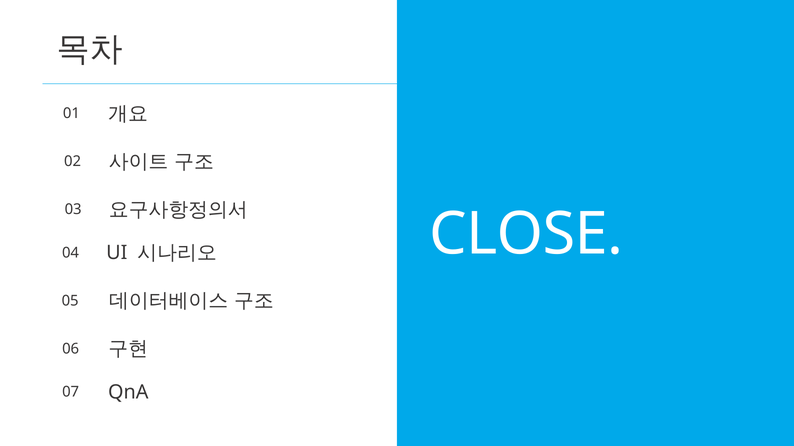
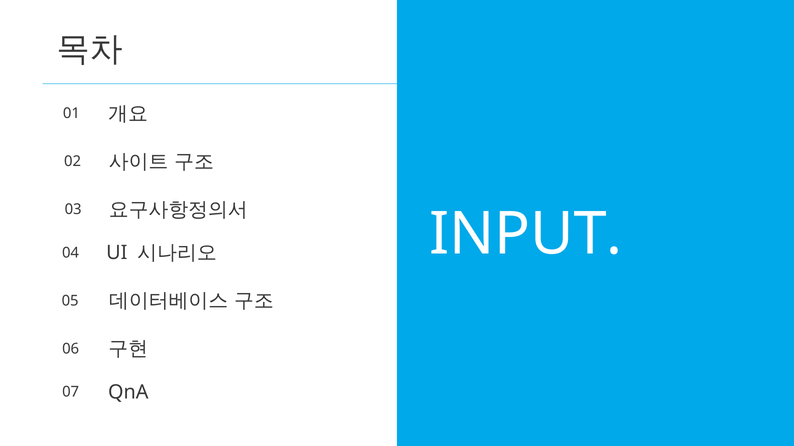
CLOSE: CLOSE -> INPUT
